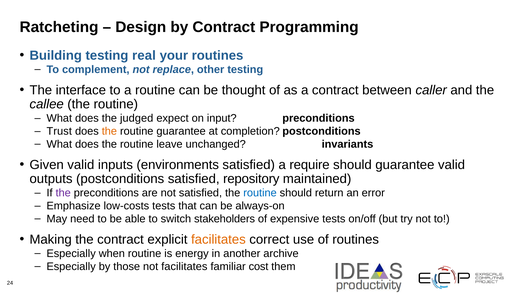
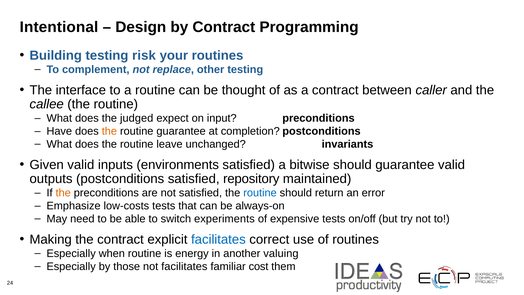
Ratcheting: Ratcheting -> Intentional
real: real -> risk
Trust: Trust -> Have
require: require -> bitwise
the at (63, 193) colour: purple -> orange
stakeholders: stakeholders -> experiments
facilitates at (218, 239) colour: orange -> blue
archive: archive -> valuing
